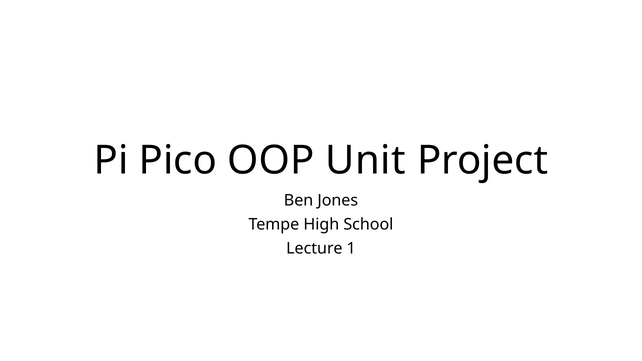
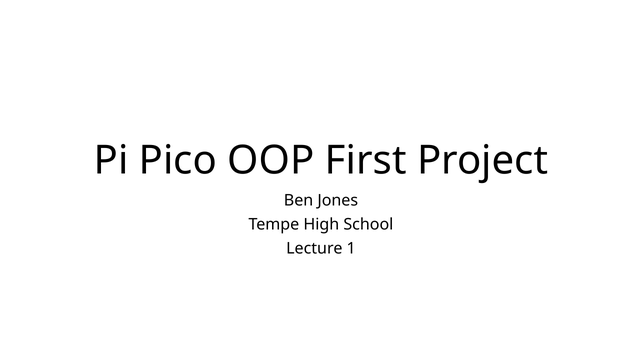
Unit: Unit -> First
